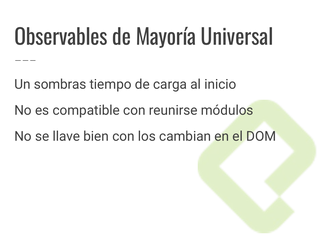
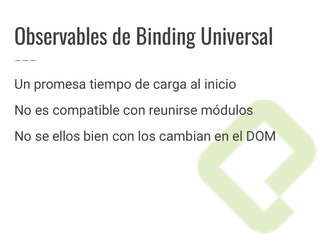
Mayoría: Mayoría -> Binding
sombras: sombras -> promesa
llave: llave -> ellos
